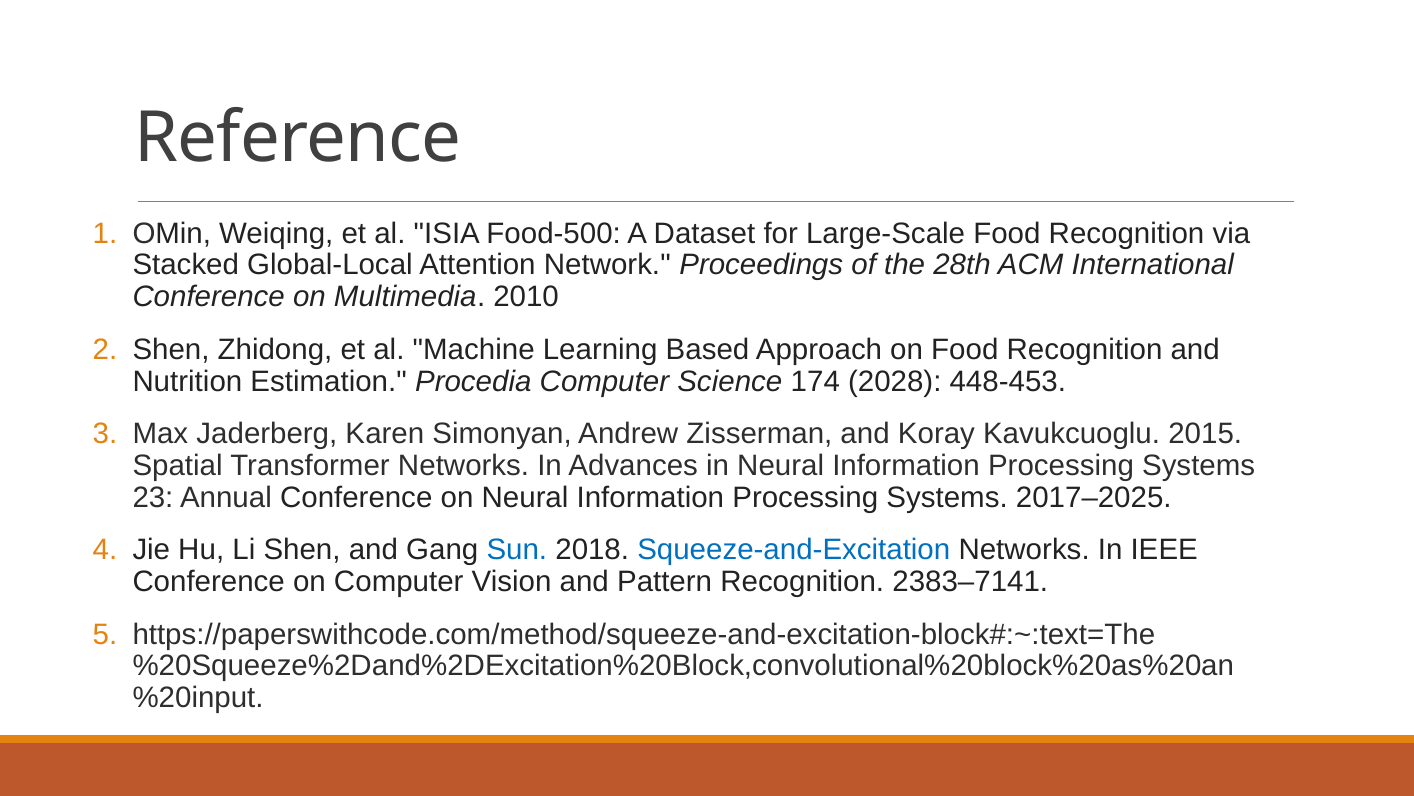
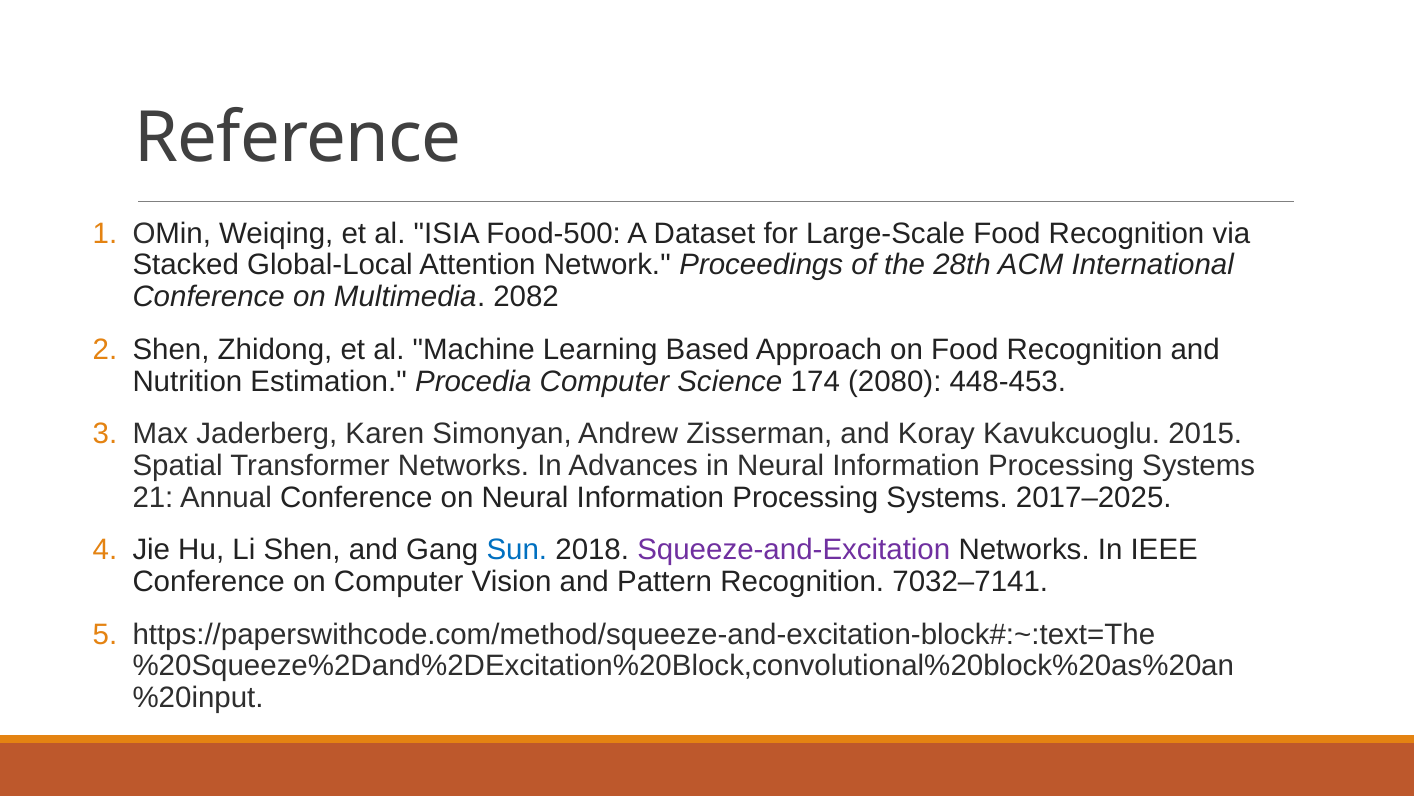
2010: 2010 -> 2082
2028: 2028 -> 2080
23: 23 -> 21
Squeeze-and-Excitation colour: blue -> purple
2383–7141: 2383–7141 -> 7032–7141
